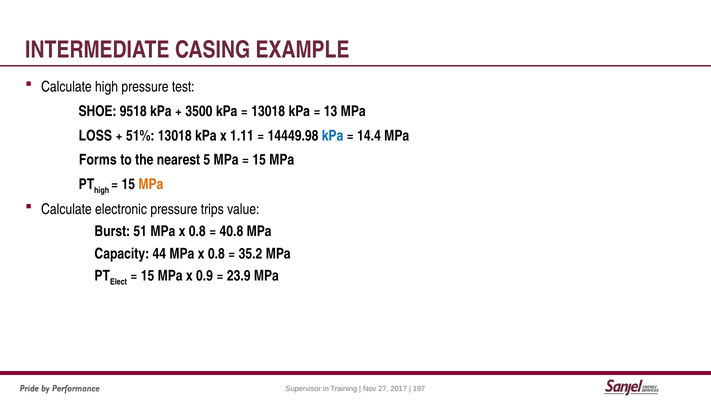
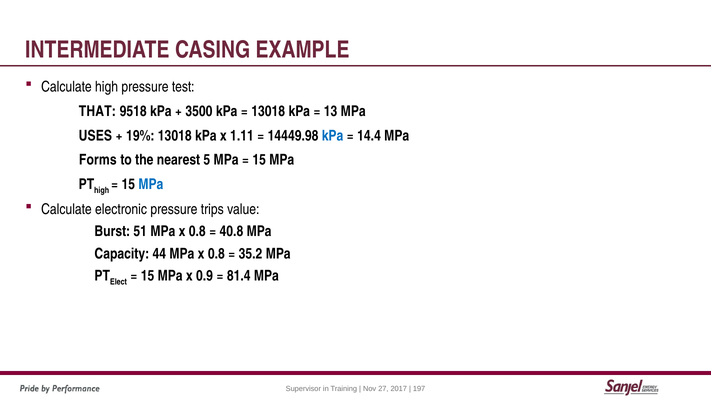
SHOE: SHOE -> THAT
LOSS: LOSS -> USES
51%: 51% -> 19%
MPa at (151, 185) colour: orange -> blue
23.9: 23.9 -> 81.4
